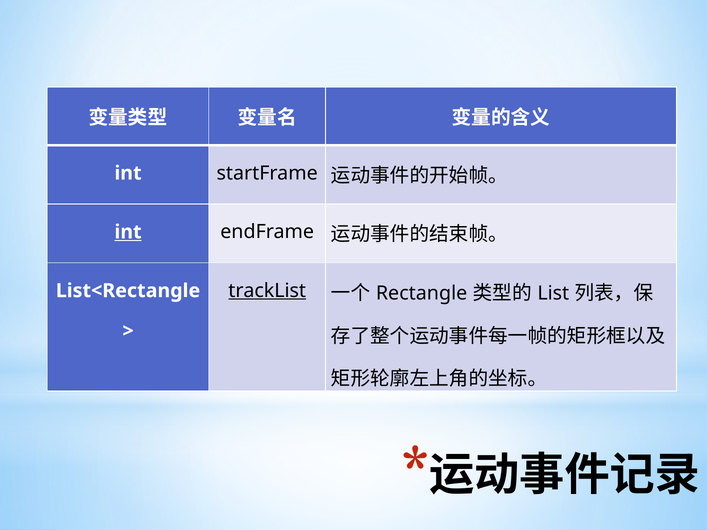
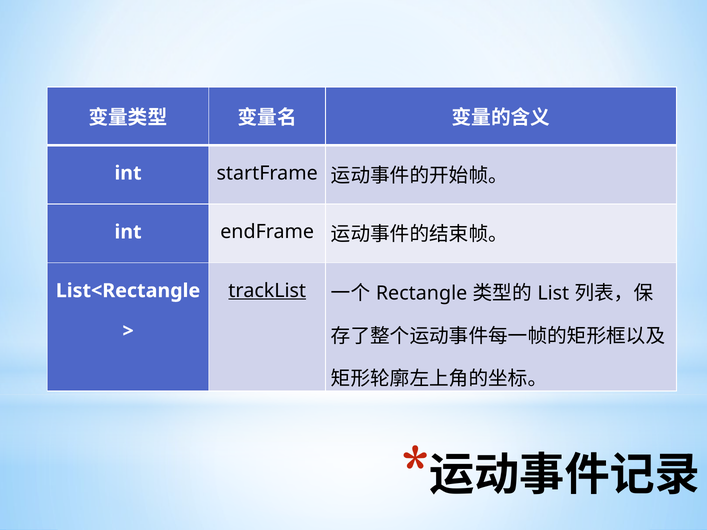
int at (128, 232) underline: present -> none
